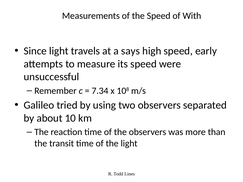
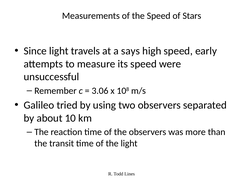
With: With -> Stars
7.34: 7.34 -> 3.06
